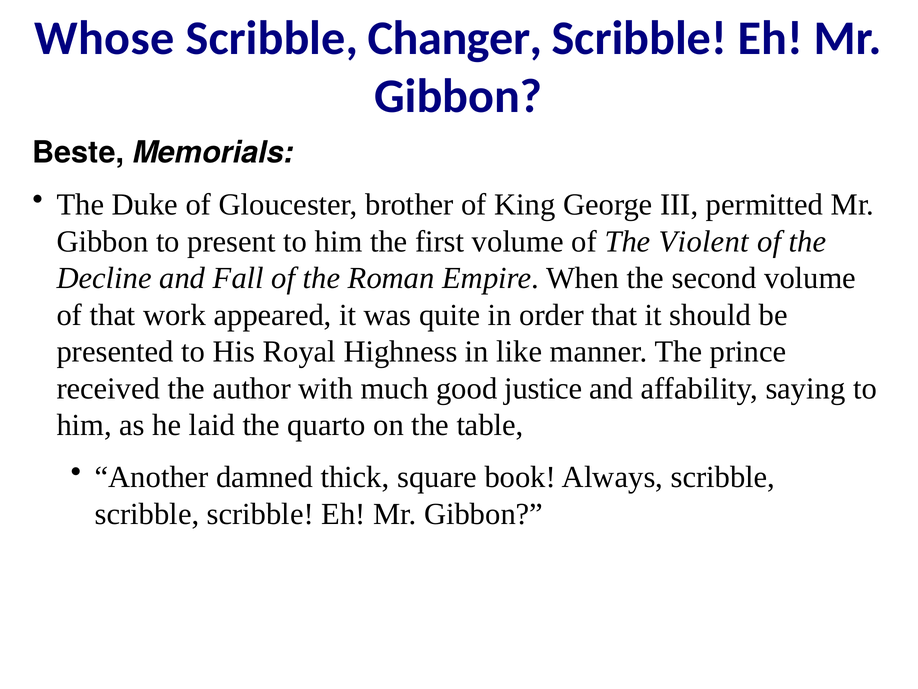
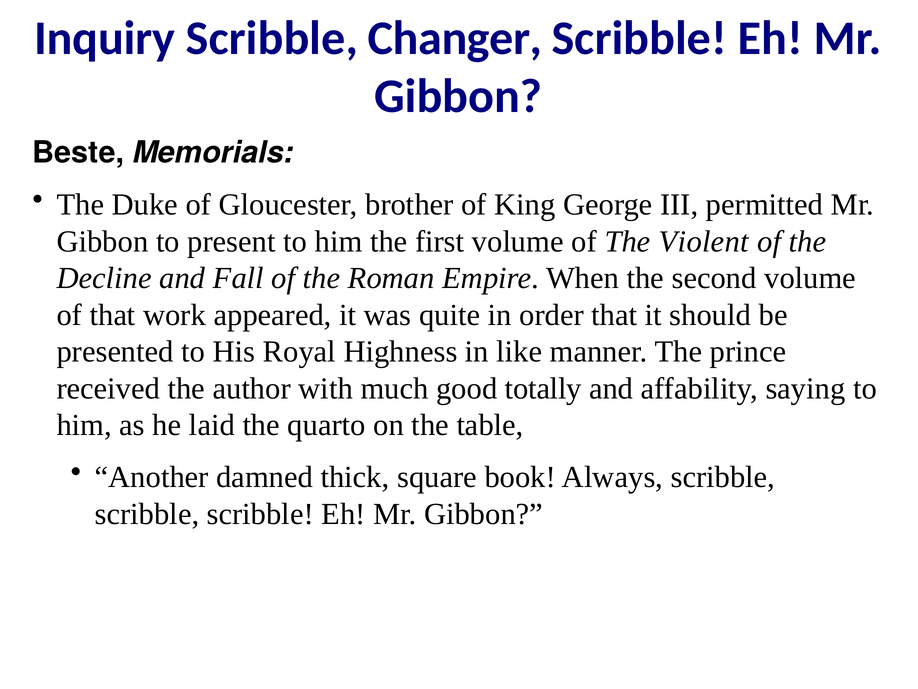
Whose: Whose -> Inquiry
justice: justice -> totally
